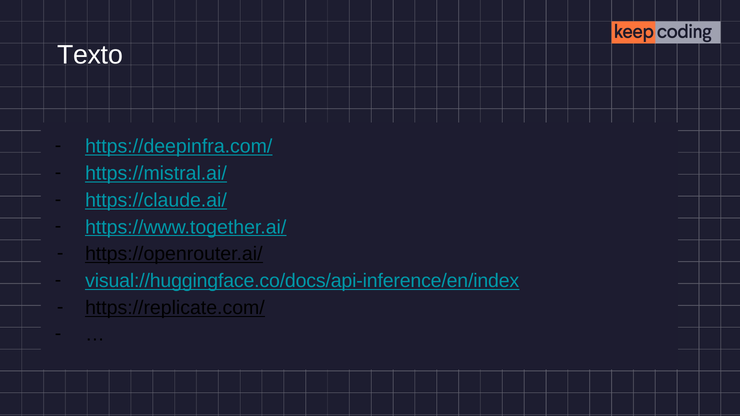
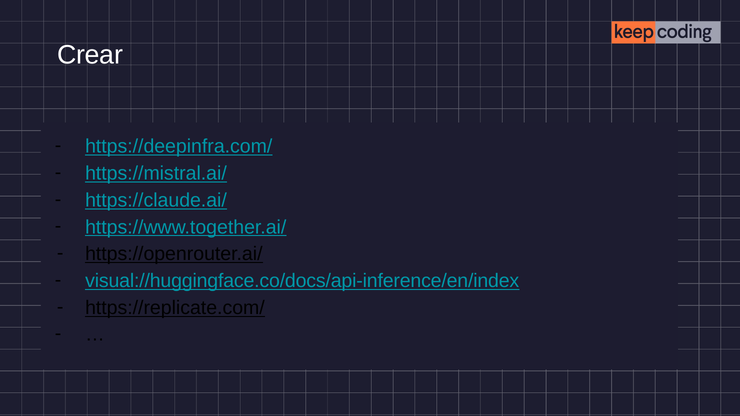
Texto: Texto -> Crear
